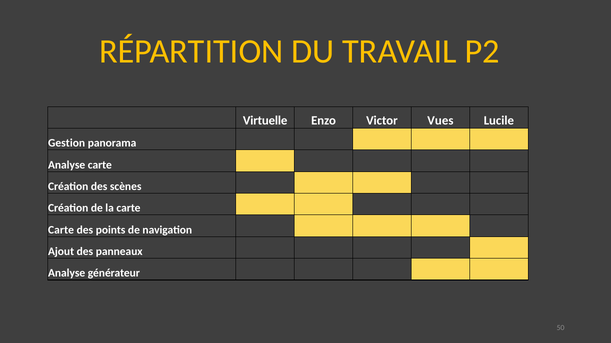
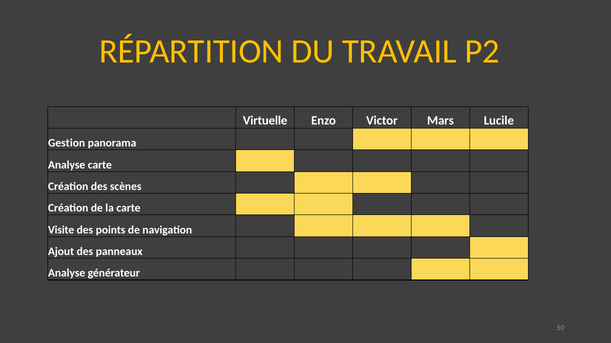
Vues: Vues -> Mars
Carte at (61, 230): Carte -> Visite
